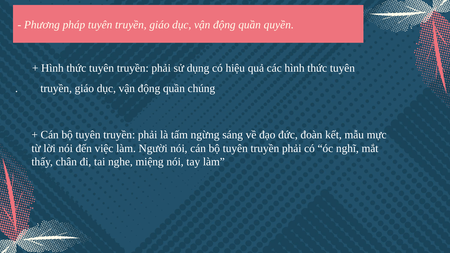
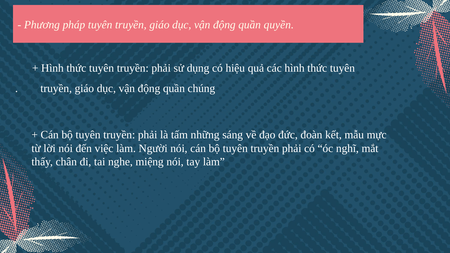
ngừng: ngừng -> những
